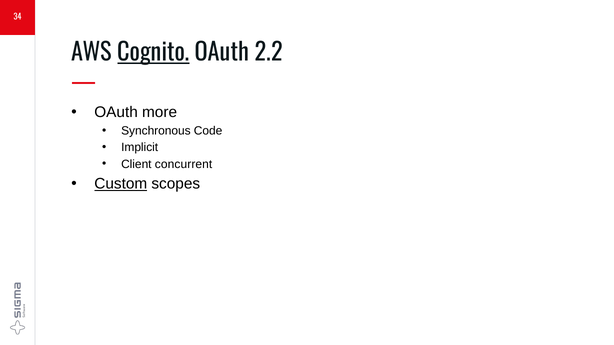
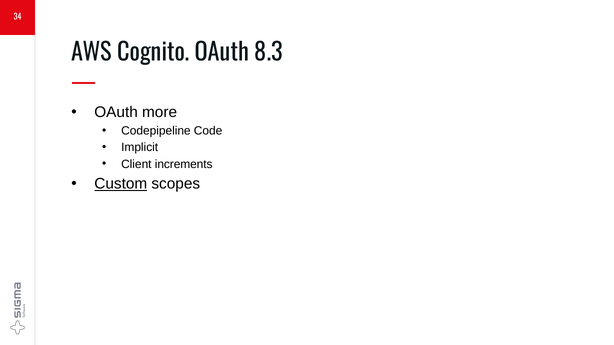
Cognito underline: present -> none
2.2: 2.2 -> 8.3
Synchronous: Synchronous -> Codepipeline
concurrent: concurrent -> increments
